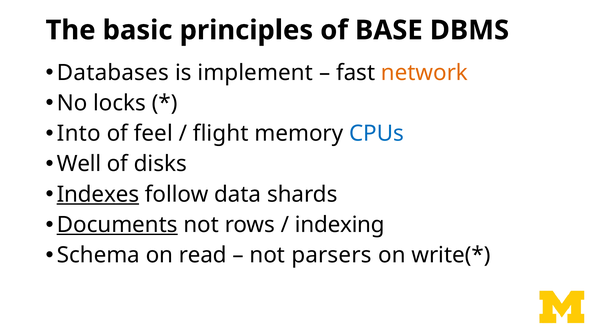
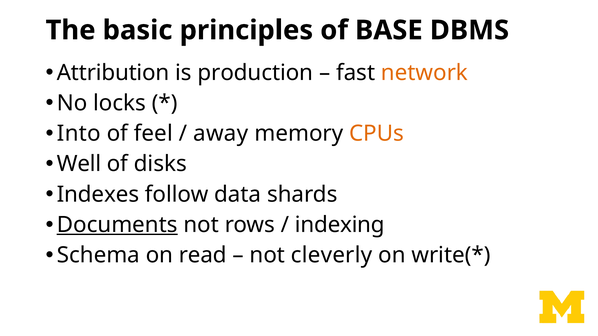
Databases: Databases -> Attribution
implement: implement -> production
flight: flight -> away
CPUs colour: blue -> orange
Indexes underline: present -> none
parsers: parsers -> cleverly
